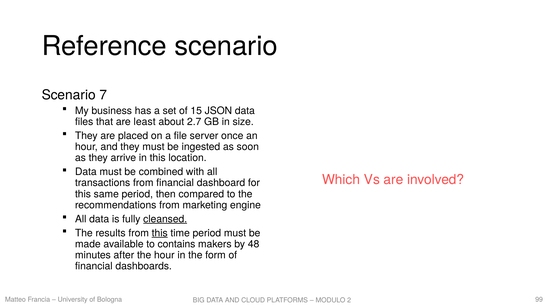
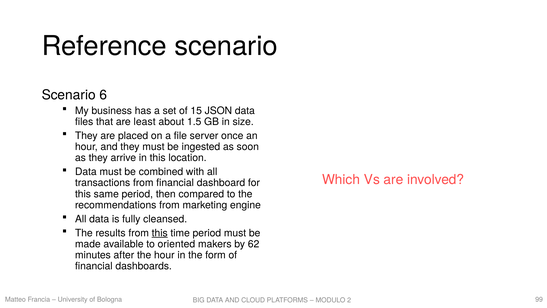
7: 7 -> 6
2.7: 2.7 -> 1.5
cleansed underline: present -> none
contains: contains -> oriented
48: 48 -> 62
